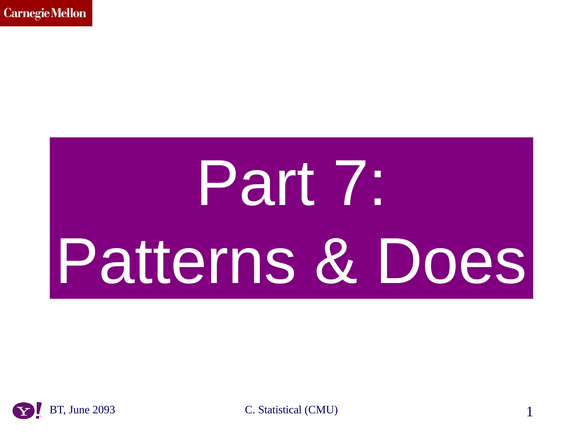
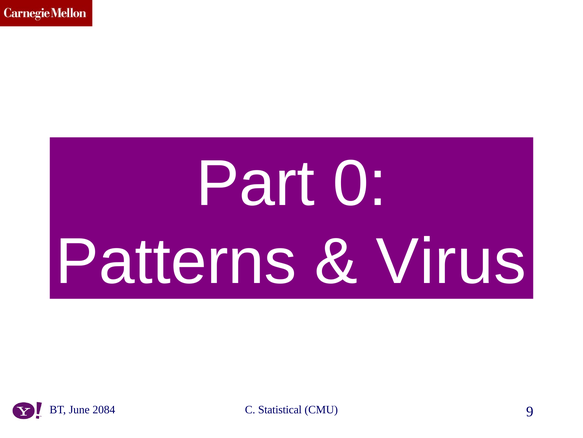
7: 7 -> 0
Does: Does -> Virus
2093: 2093 -> 2084
1: 1 -> 9
